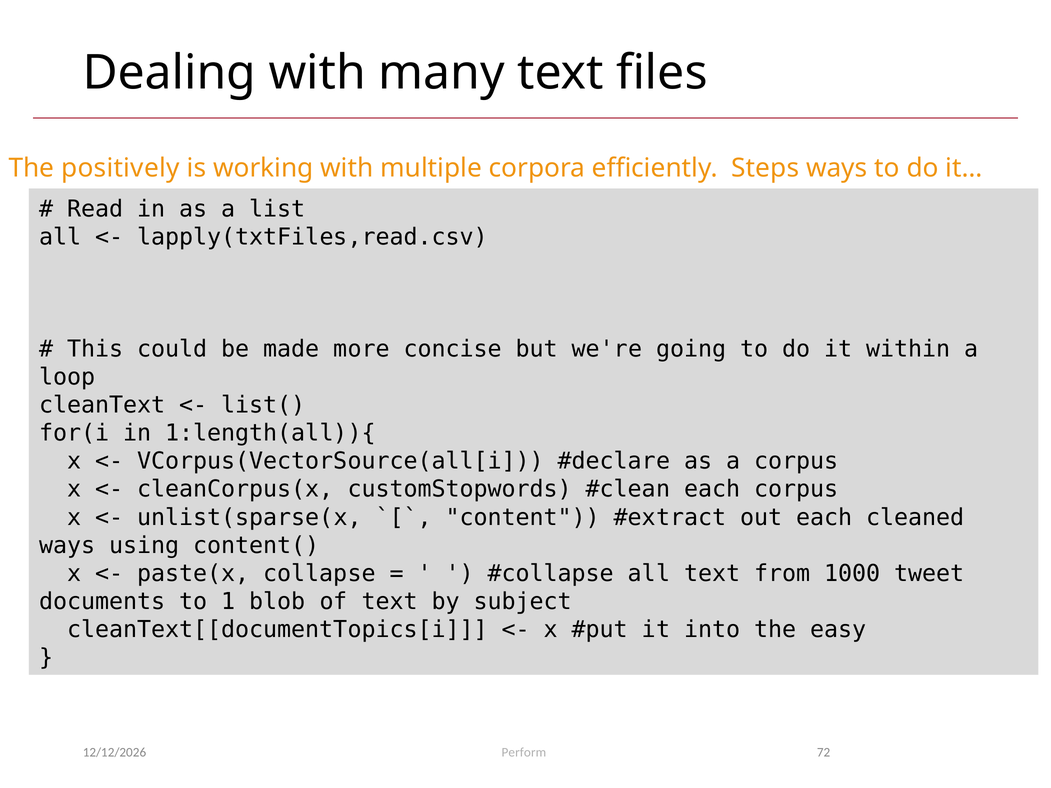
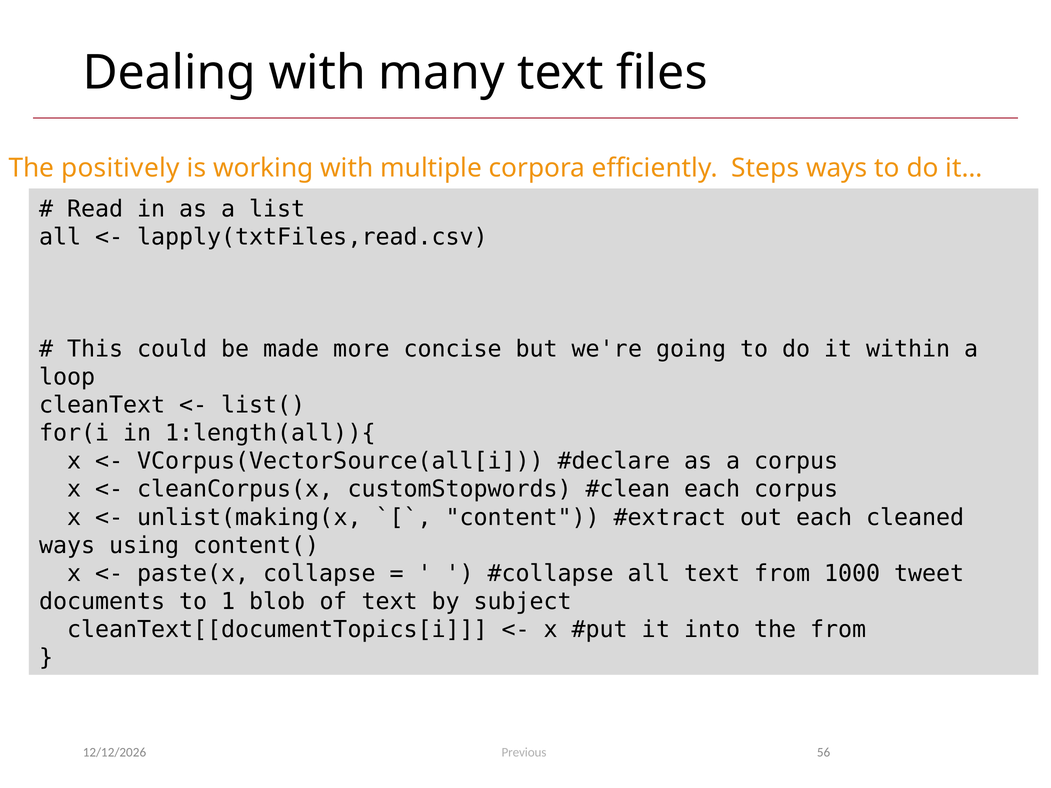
unlist(sparse(x: unlist(sparse(x -> unlist(making(x
the easy: easy -> from
72: 72 -> 56
Perform: Perform -> Previous
